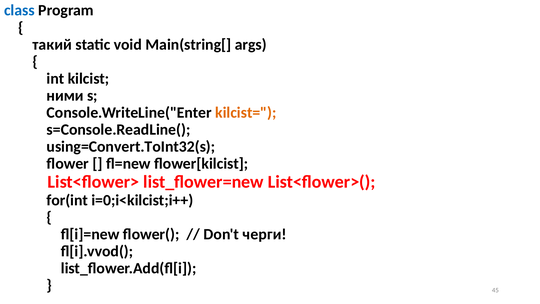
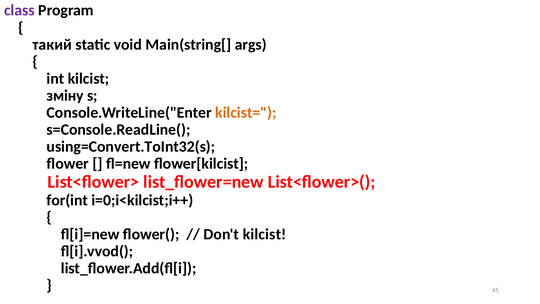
class colour: blue -> purple
ними: ними -> зміну
Don't черги: черги -> kilcist
